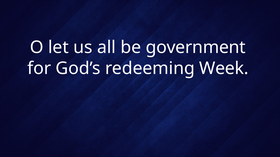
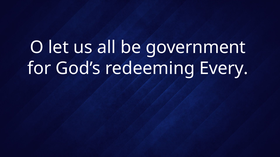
Week: Week -> Every
